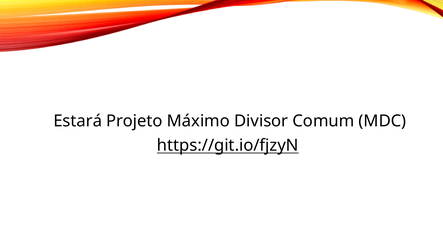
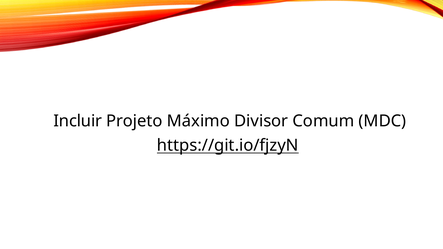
Estará: Estará -> Incluir
